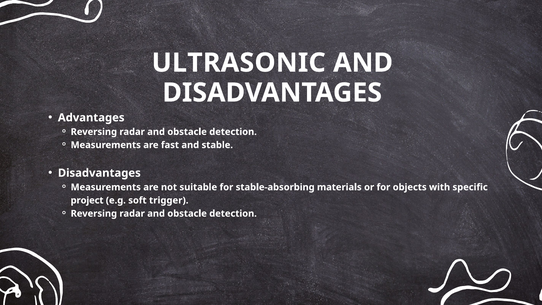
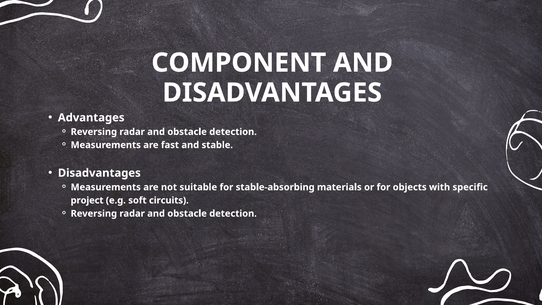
ULTRASONIC: ULTRASONIC -> COMPONENT
trigger: trigger -> circuits
